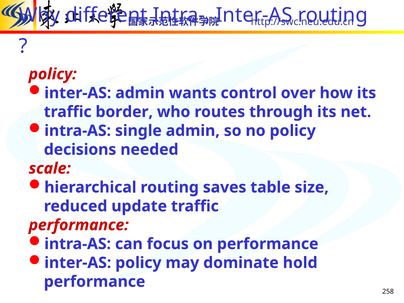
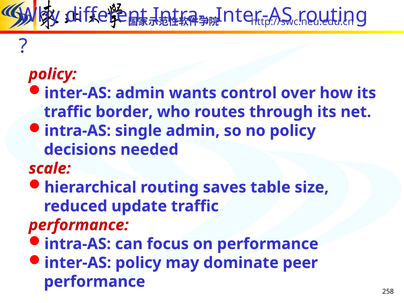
hold: hold -> peer
